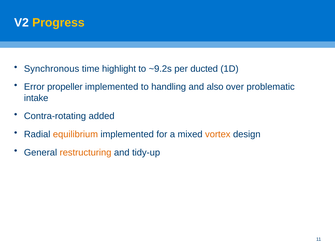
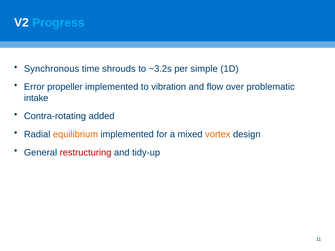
Progress colour: yellow -> light blue
highlight: highlight -> shrouds
~9.2s: ~9.2s -> ~3.2s
ducted: ducted -> simple
handling: handling -> vibration
also: also -> flow
restructuring colour: orange -> red
